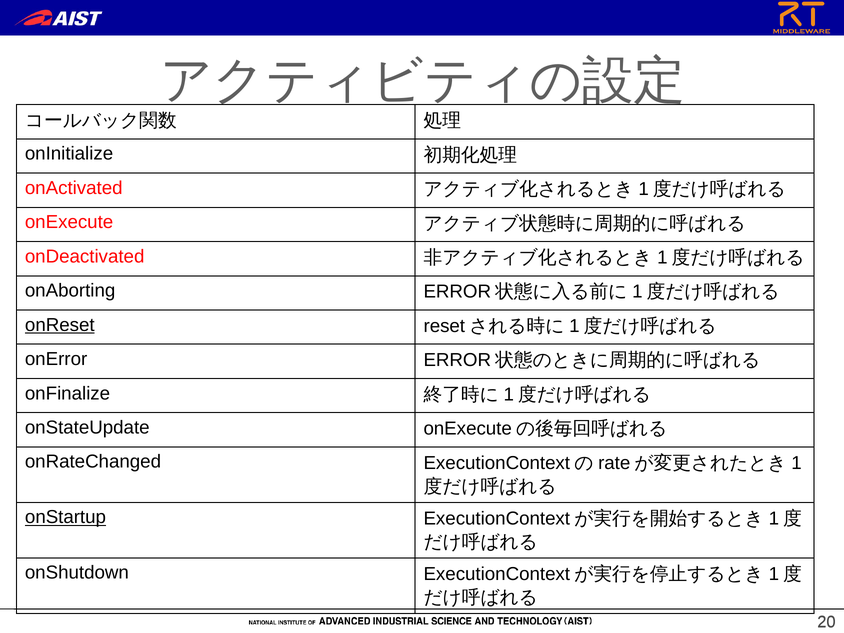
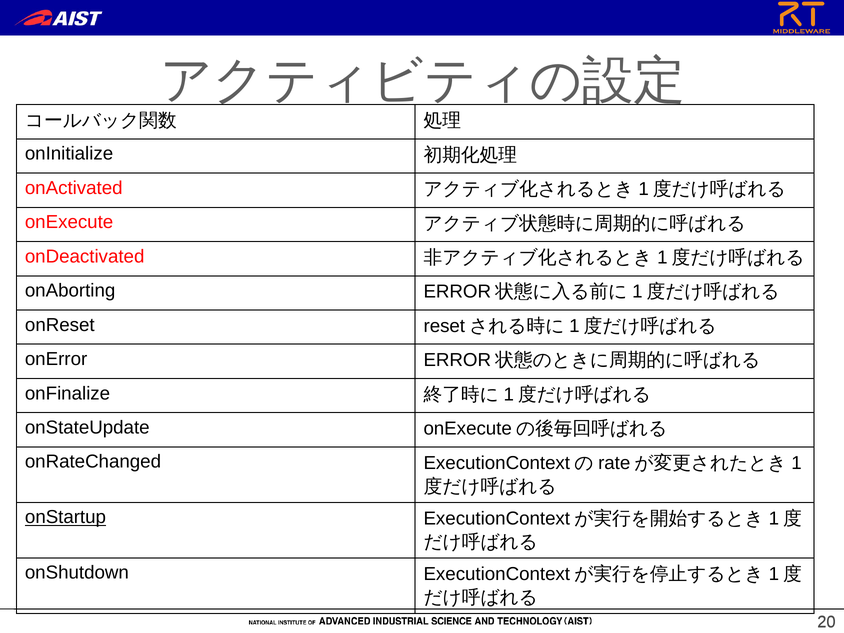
onReset underline: present -> none
